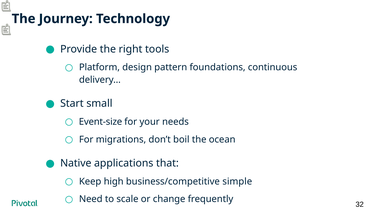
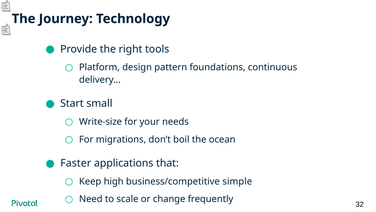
Event-size: Event-size -> Write-size
Native: Native -> Faster
